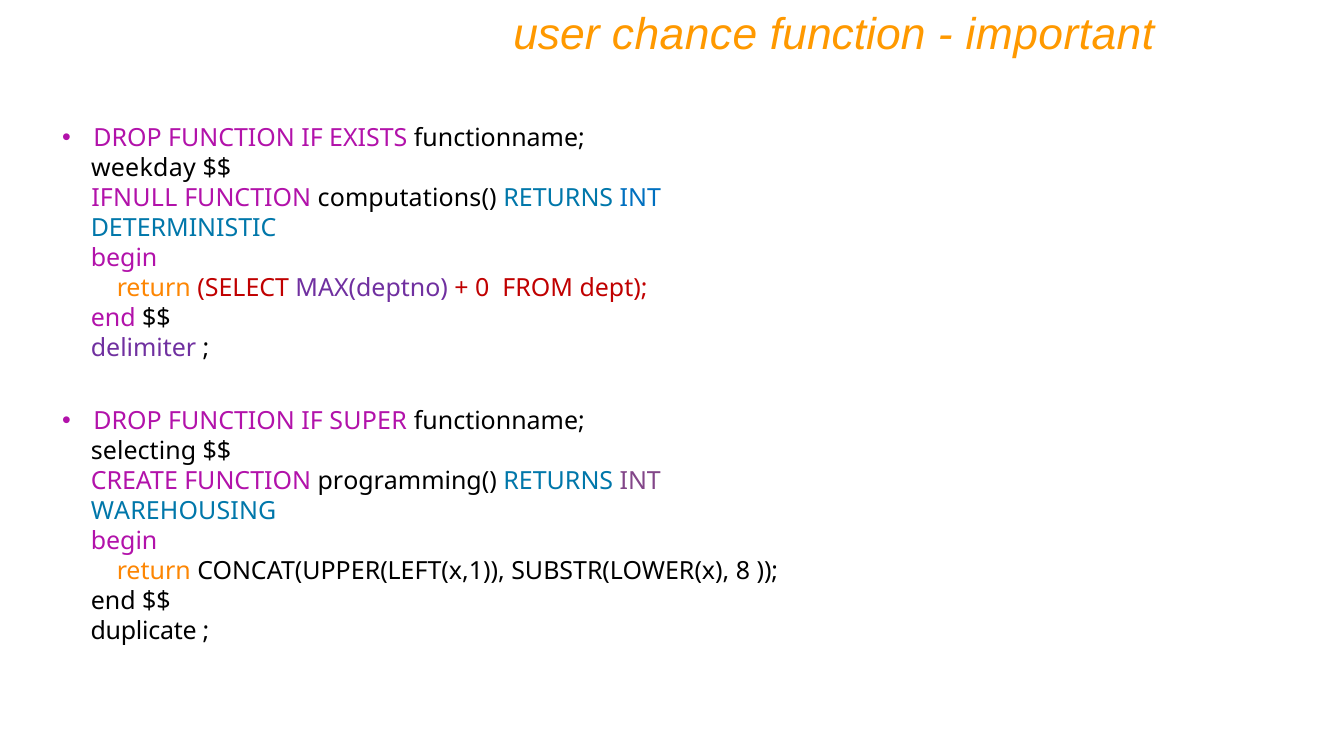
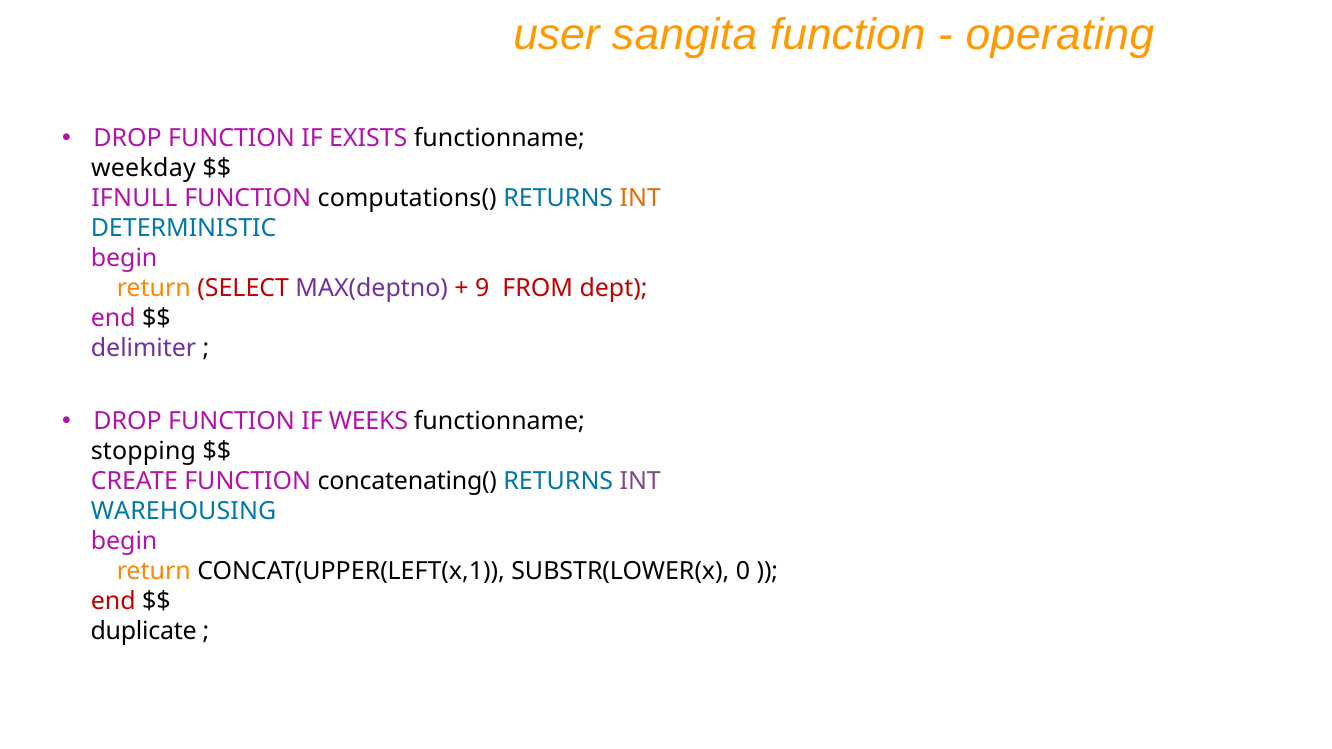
chance: chance -> sangita
important: important -> operating
INT at (640, 199) colour: blue -> orange
0: 0 -> 9
SUPER: SUPER -> WEEKS
selecting: selecting -> stopping
programming(: programming( -> concatenating(
8: 8 -> 0
end at (113, 602) colour: black -> red
